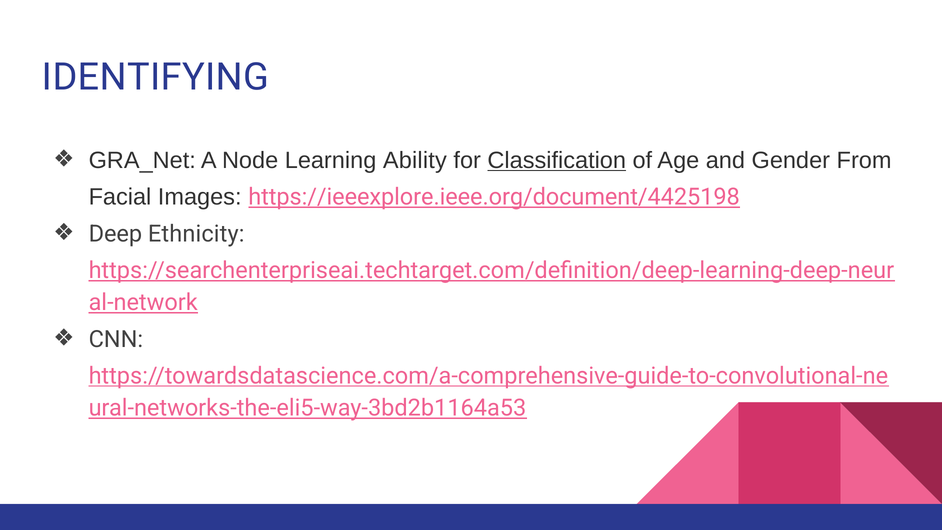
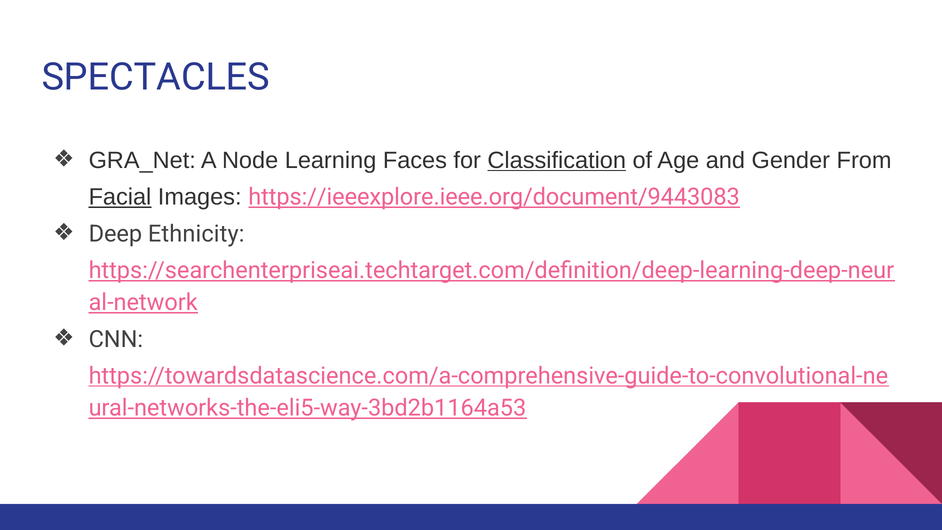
IDENTIFYING: IDENTIFYING -> SPECTACLES
Ability: Ability -> Faces
Facial underline: none -> present
https://ieeexplore.ieee.org/document/4425198: https://ieeexplore.ieee.org/document/4425198 -> https://ieeexplore.ieee.org/document/9443083
